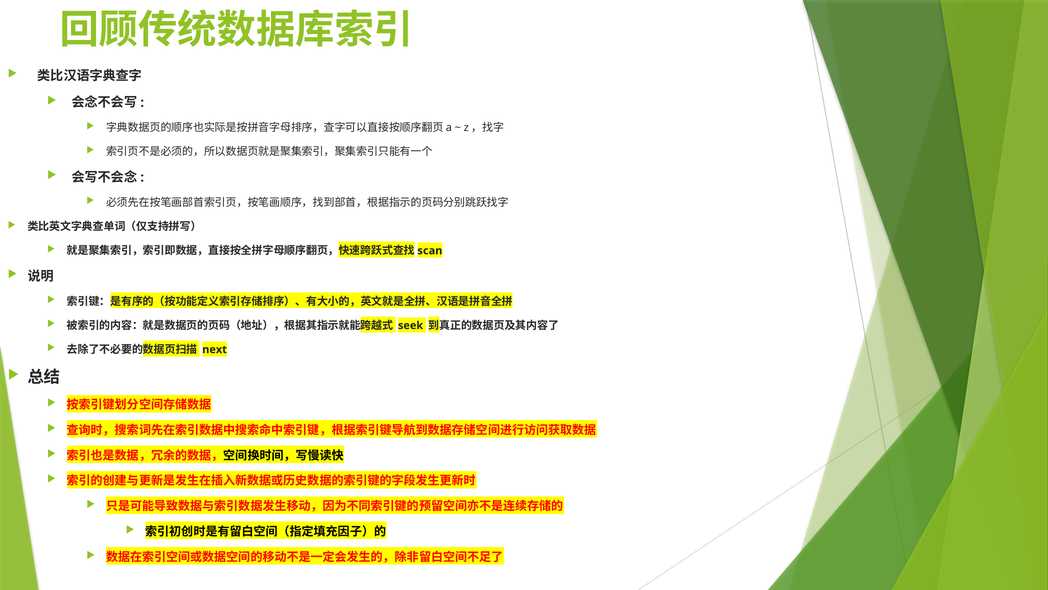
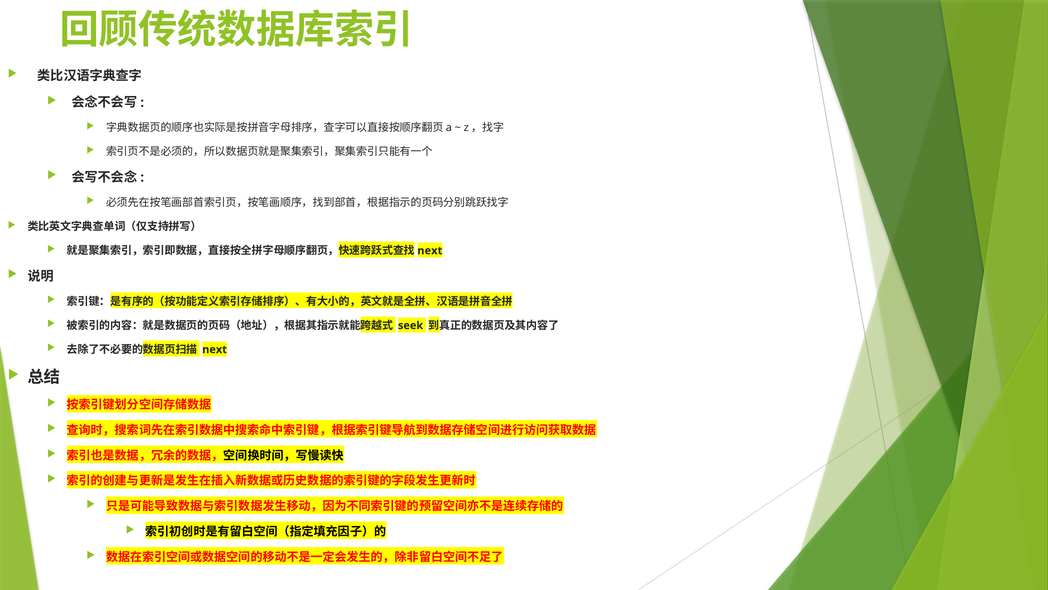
scan at (430, 250): scan -> next
